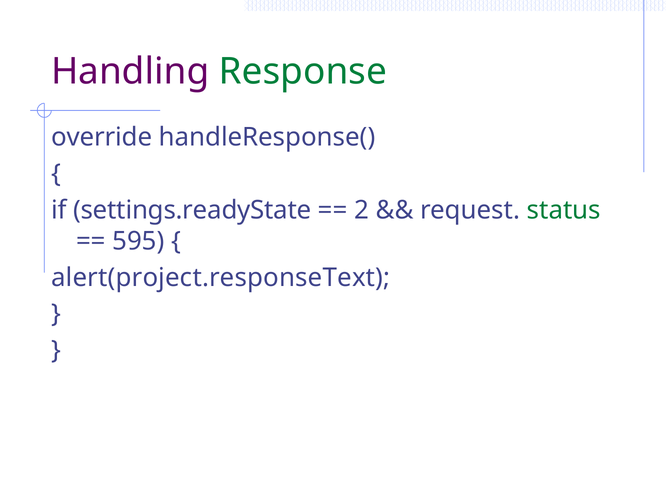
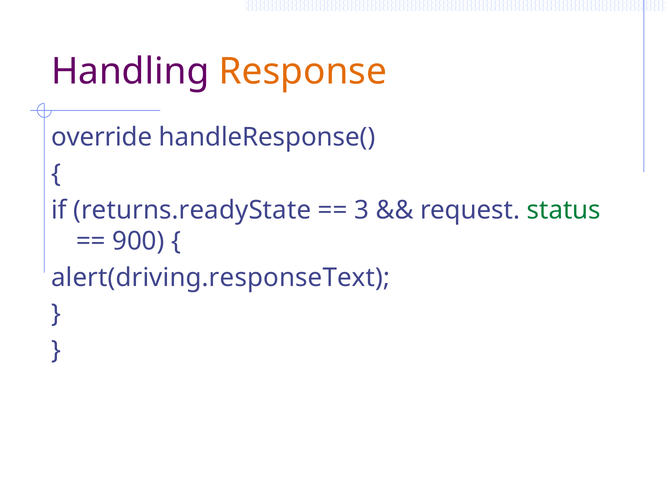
Response colour: green -> orange
settings.readyState: settings.readyState -> returns.readyState
2: 2 -> 3
595: 595 -> 900
alert(project.responseText: alert(project.responseText -> alert(driving.responseText
